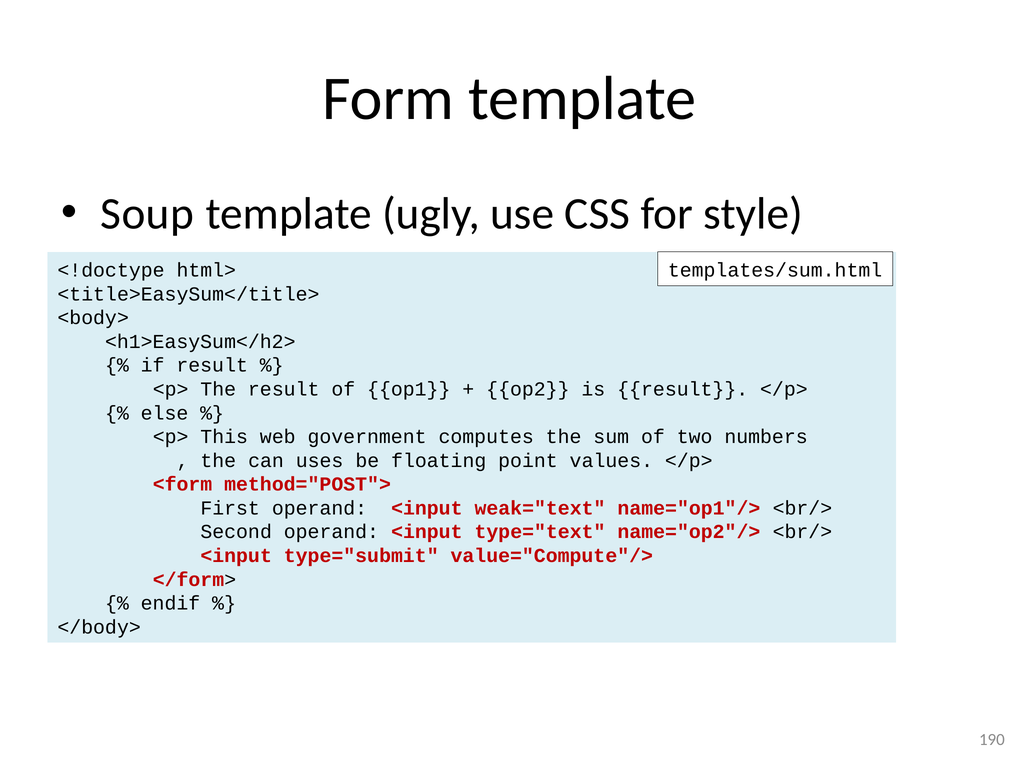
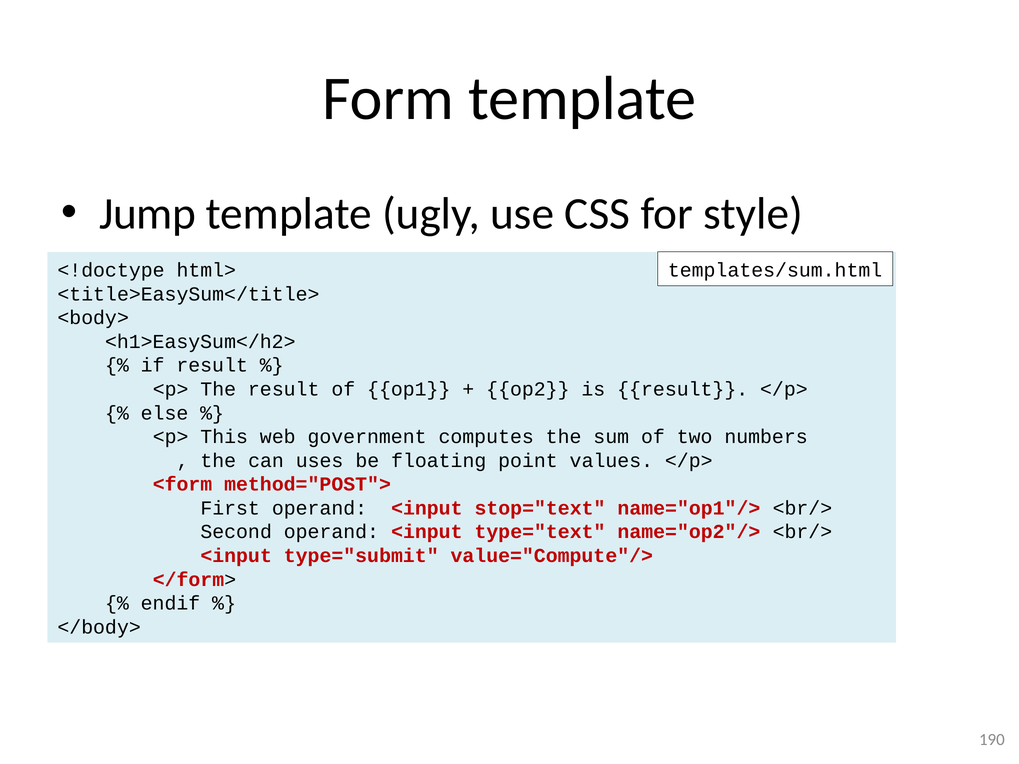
Soup: Soup -> Jump
weak="text: weak="text -> stop="text
